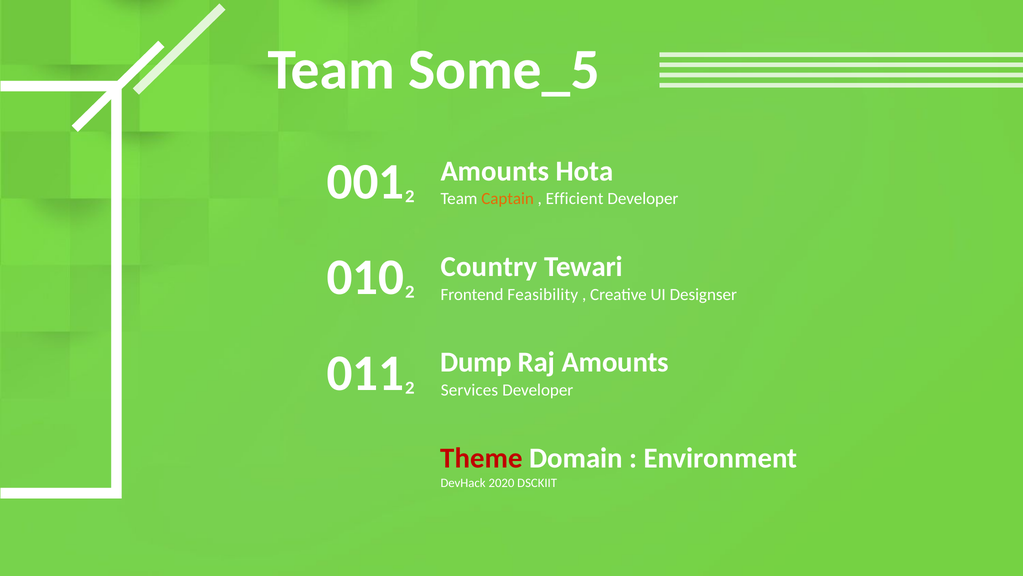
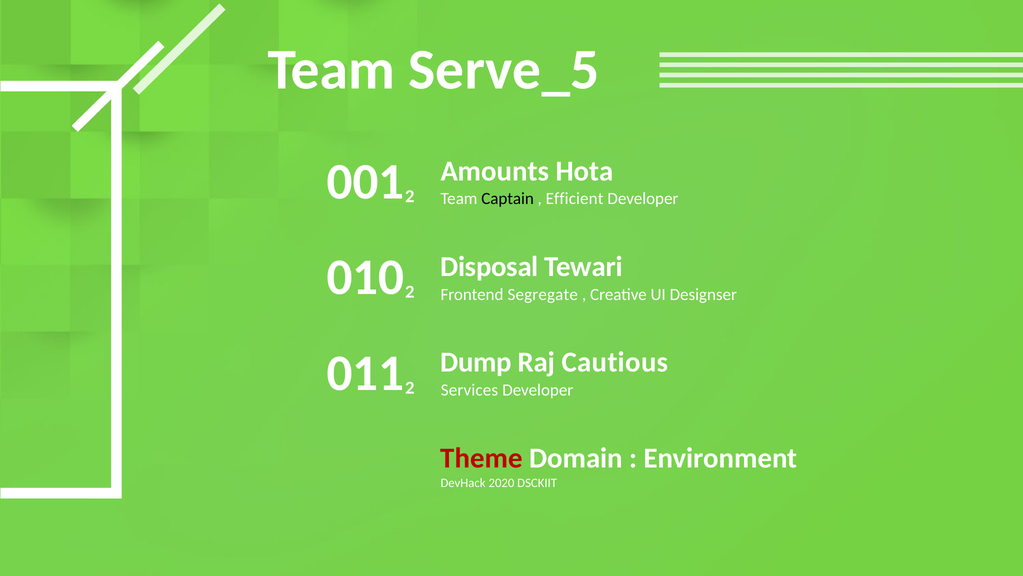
Some_5: Some_5 -> Serve_5
Captain colour: orange -> black
Country: Country -> Disposal
Feasibility: Feasibility -> Segregate
Raj Amounts: Amounts -> Cautious
